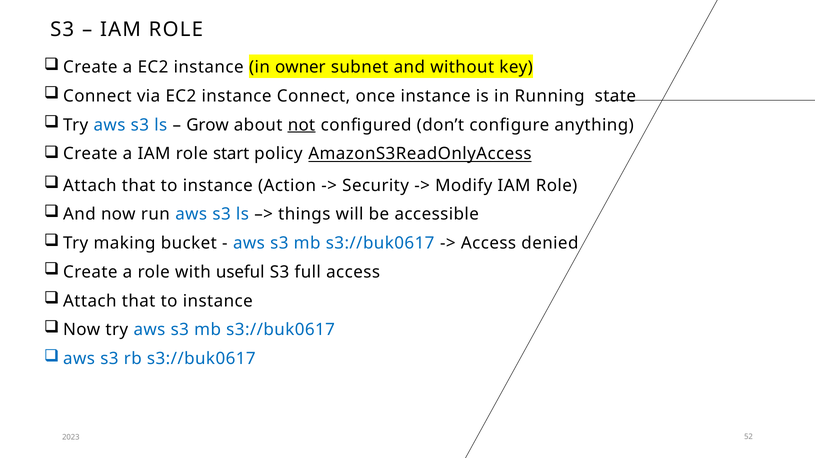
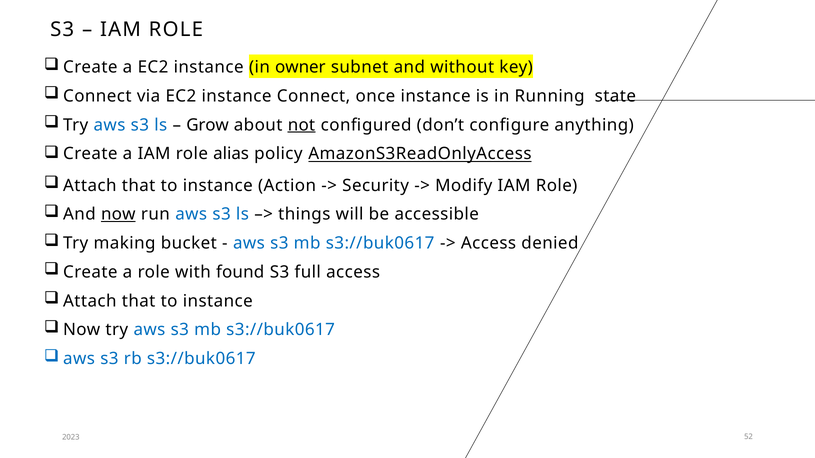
start: start -> alias
now at (118, 215) underline: none -> present
useful: useful -> found
